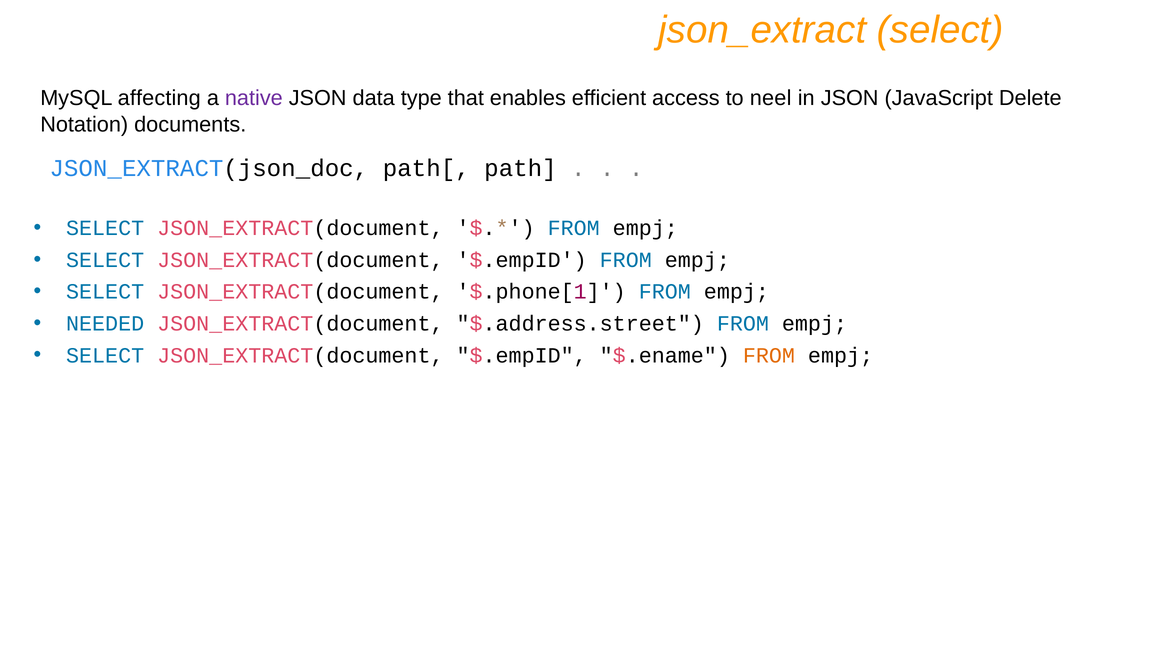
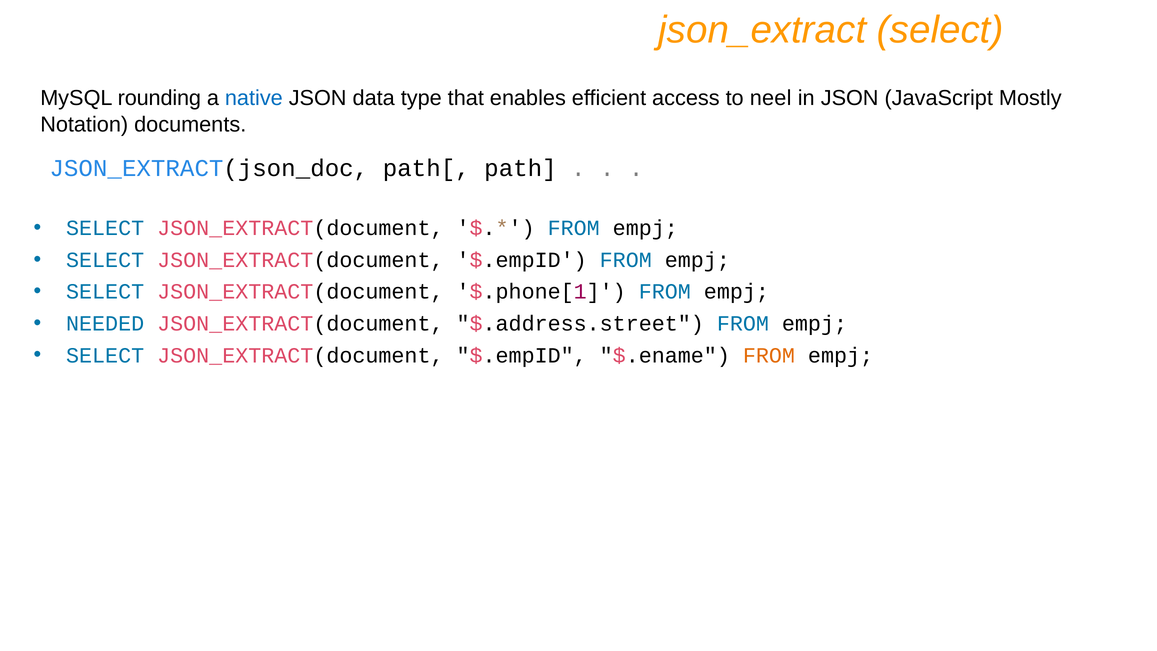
affecting: affecting -> rounding
native colour: purple -> blue
Delete: Delete -> Mostly
